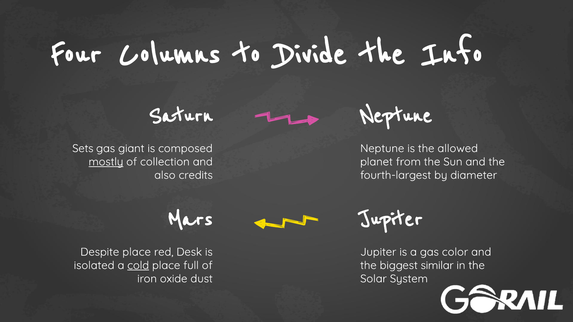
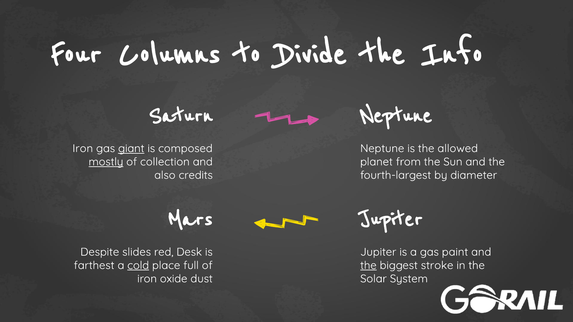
Sets at (83, 149): Sets -> Iron
giant underline: none -> present
Despite place: place -> slides
color: color -> paint
isolated: isolated -> farthest
the at (368, 266) underline: none -> present
similar: similar -> stroke
